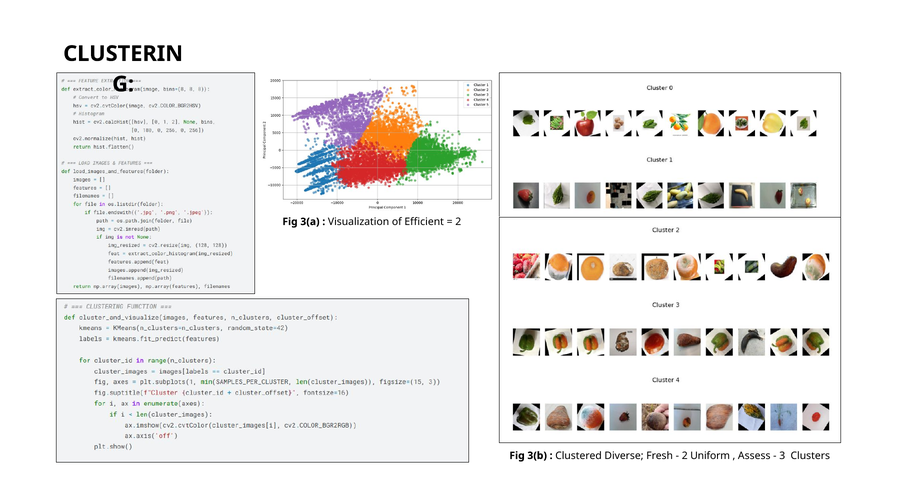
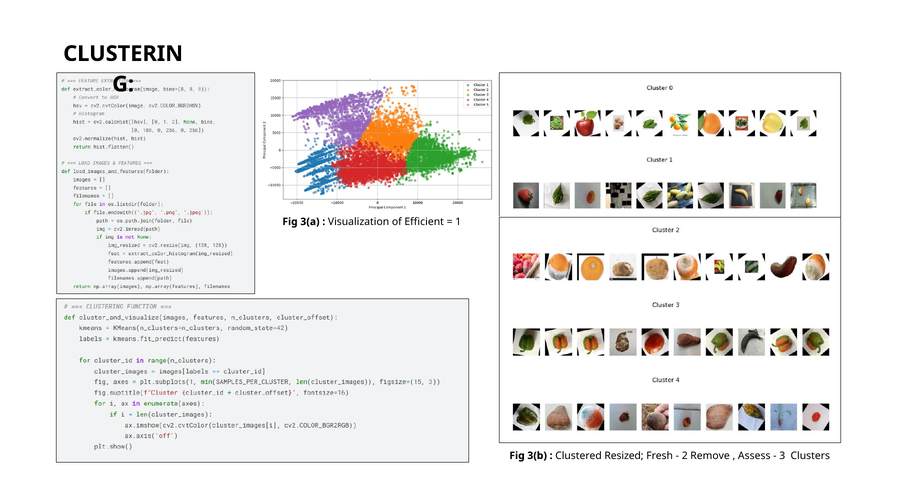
2 at (458, 222): 2 -> 1
Diverse: Diverse -> Resized
Uniform: Uniform -> Remove
